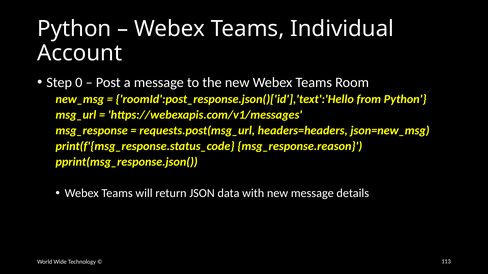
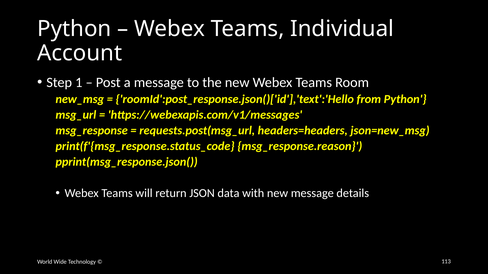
0: 0 -> 1
